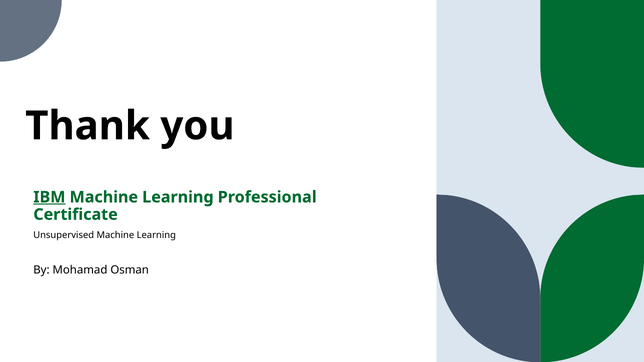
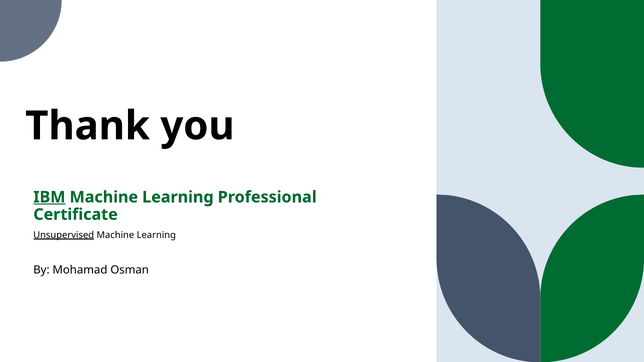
Unsupervised underline: none -> present
